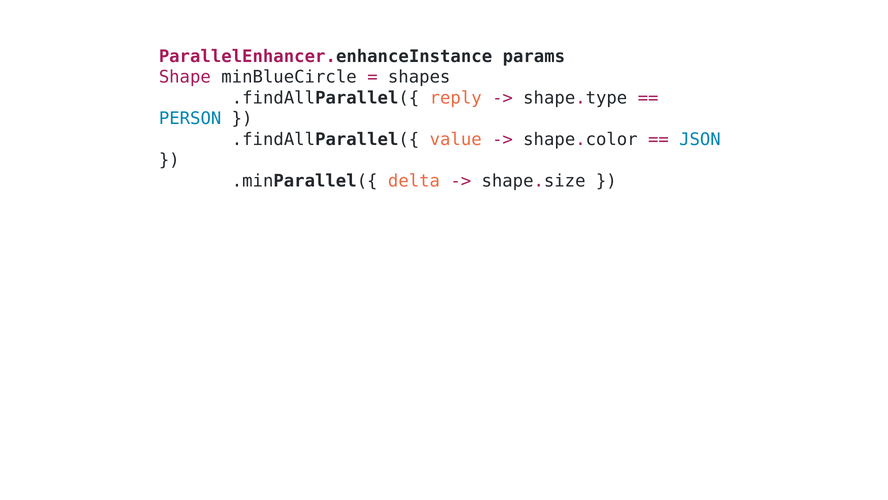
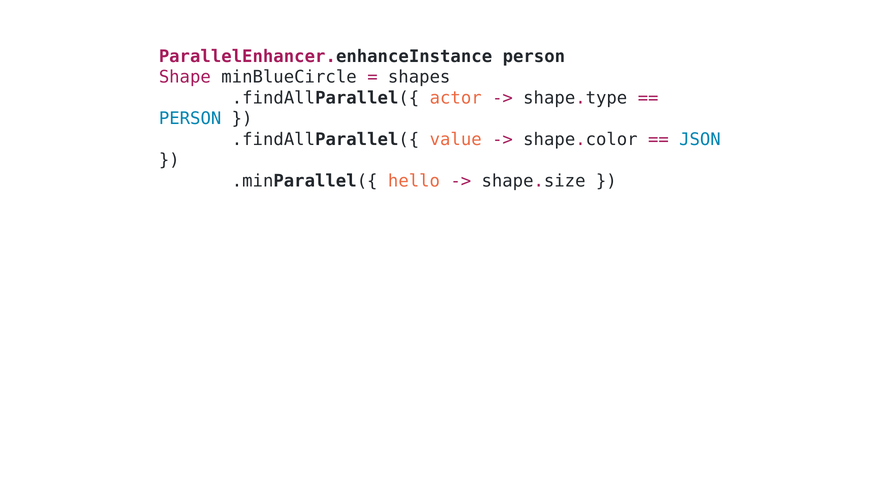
ParallelEnhancer.enhanceInstance params: params -> person
reply: reply -> actor
delta: delta -> hello
